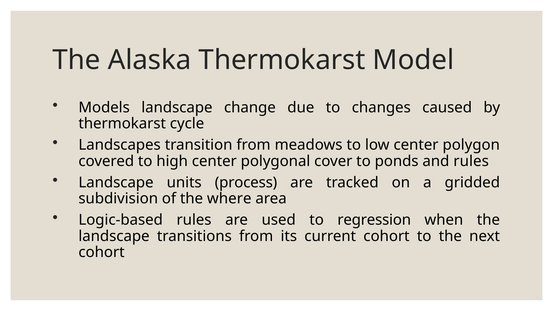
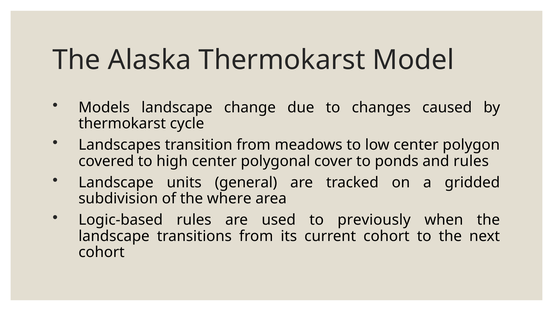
process: process -> general
regression: regression -> previously
